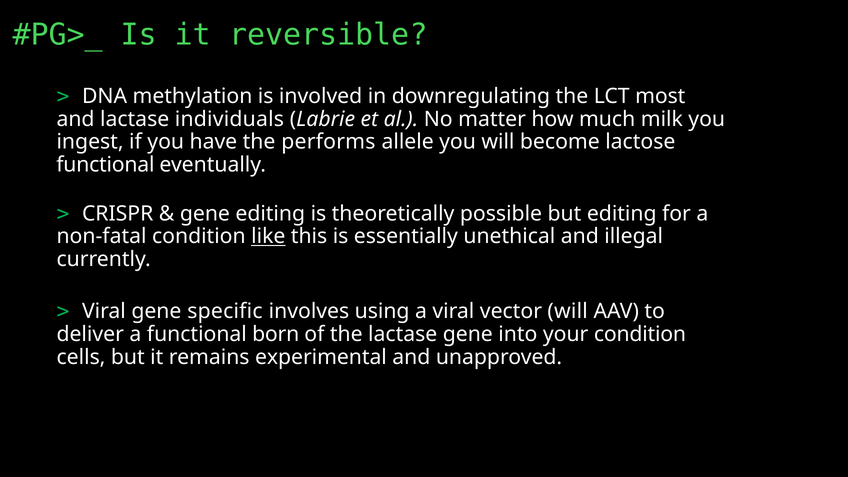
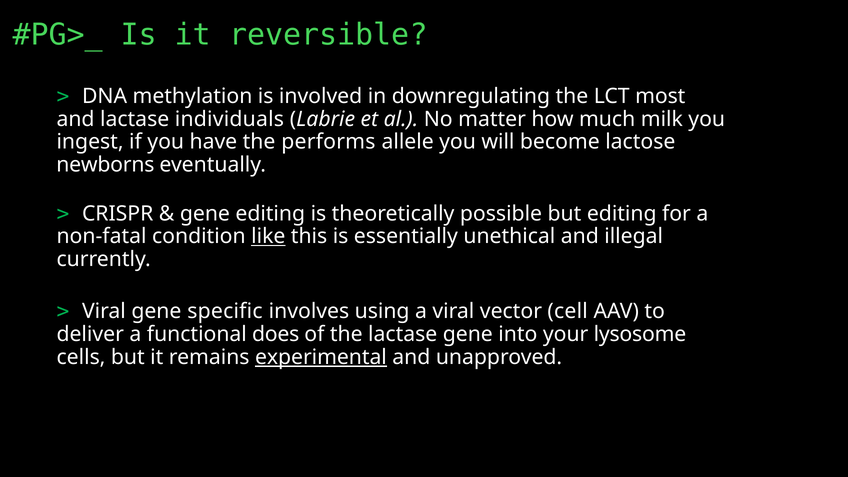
functional at (105, 165): functional -> newborns
vector will: will -> cell
born: born -> does
your condition: condition -> lysosome
experimental underline: none -> present
